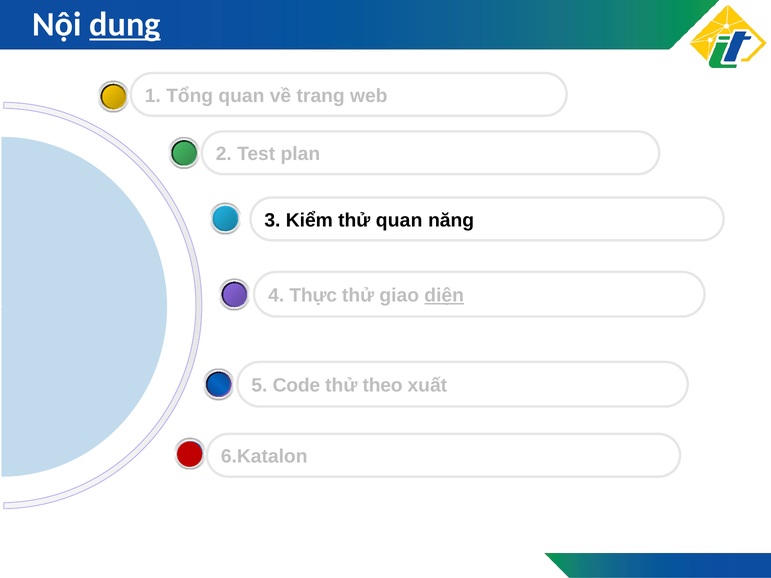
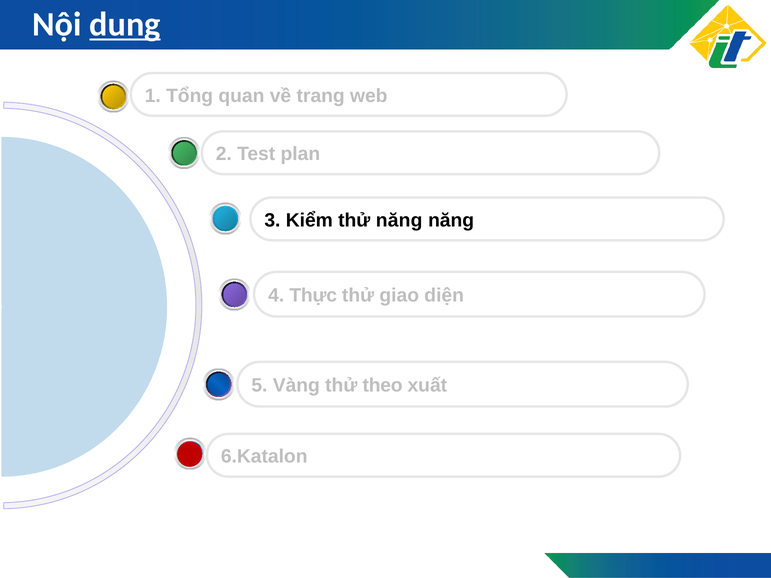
thử quan: quan -> năng
diện underline: present -> none
Code: Code -> Vàng
